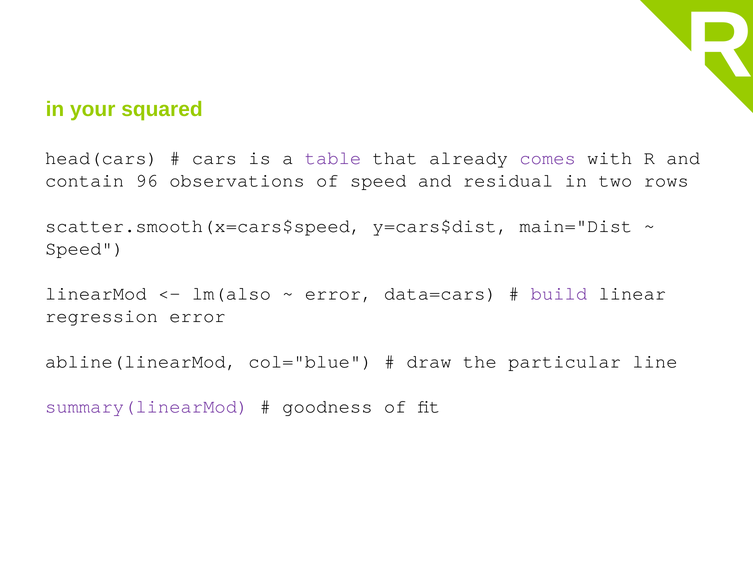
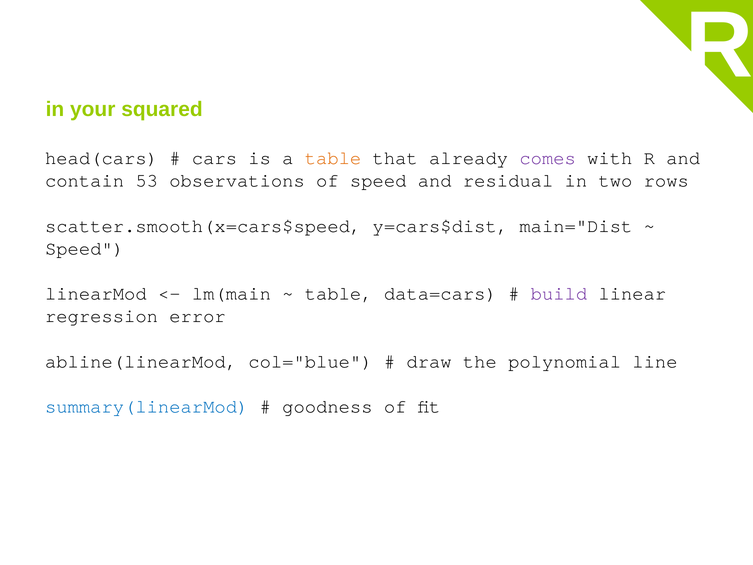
table at (333, 158) colour: purple -> orange
96: 96 -> 53
lm(also: lm(also -> lm(main
error at (339, 294): error -> table
particular: particular -> polynomial
summary(linearMod colour: purple -> blue
